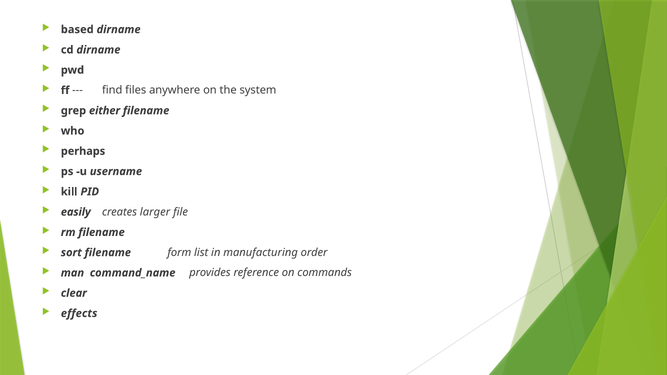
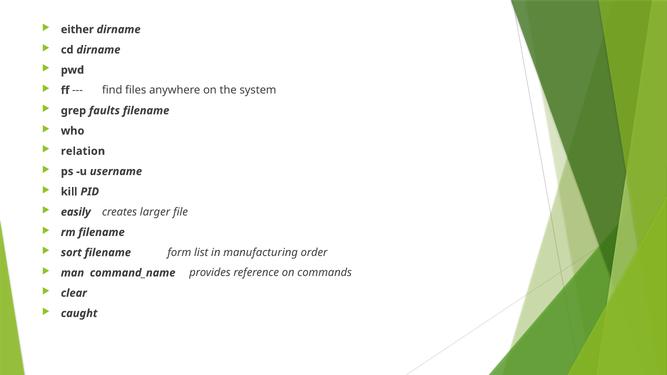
based: based -> either
either: either -> faults
perhaps: perhaps -> relation
effects: effects -> caught
